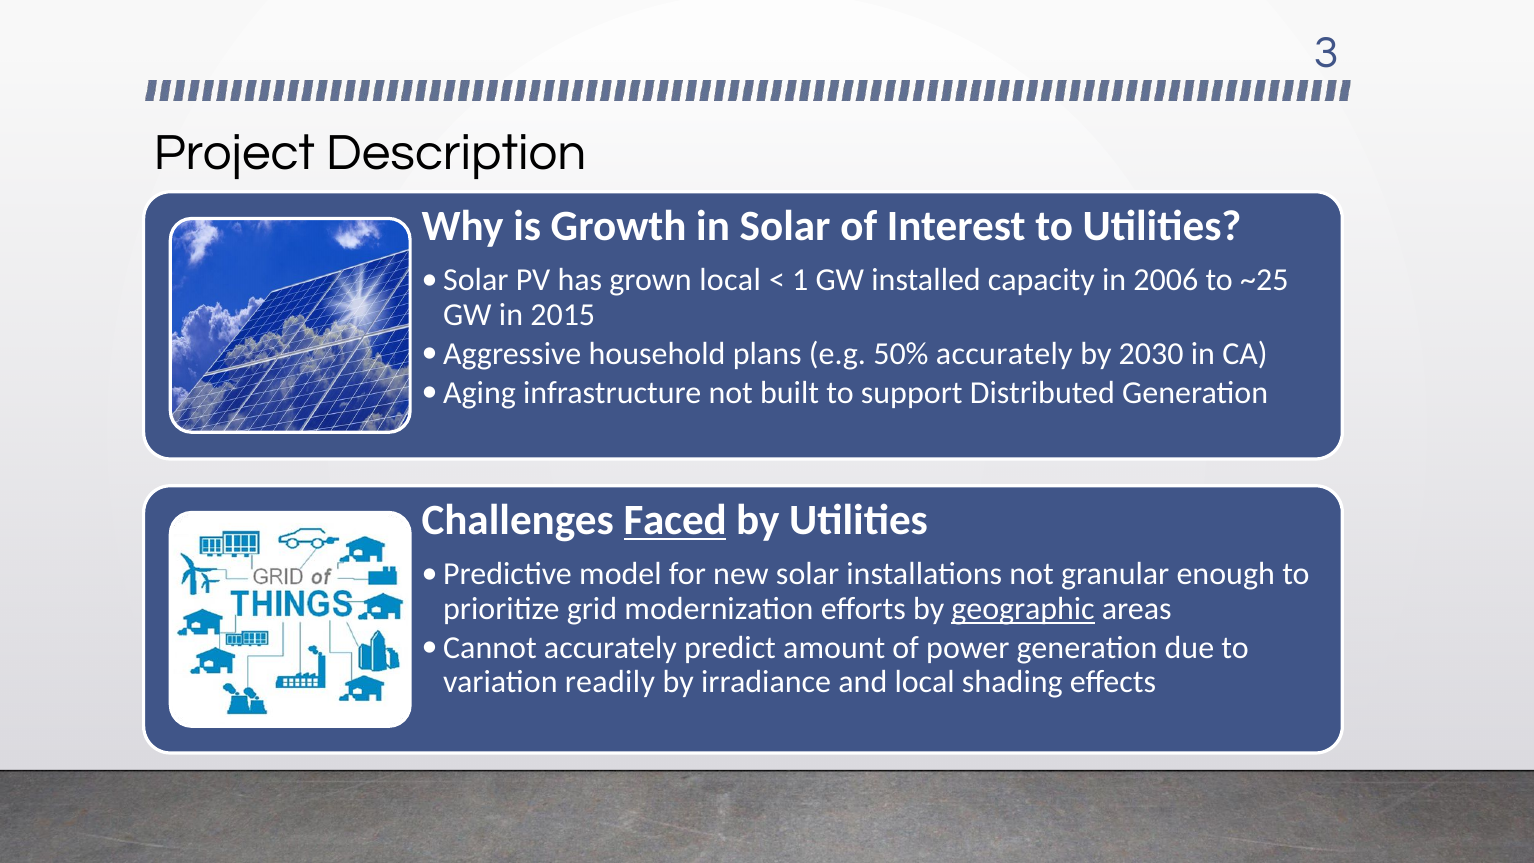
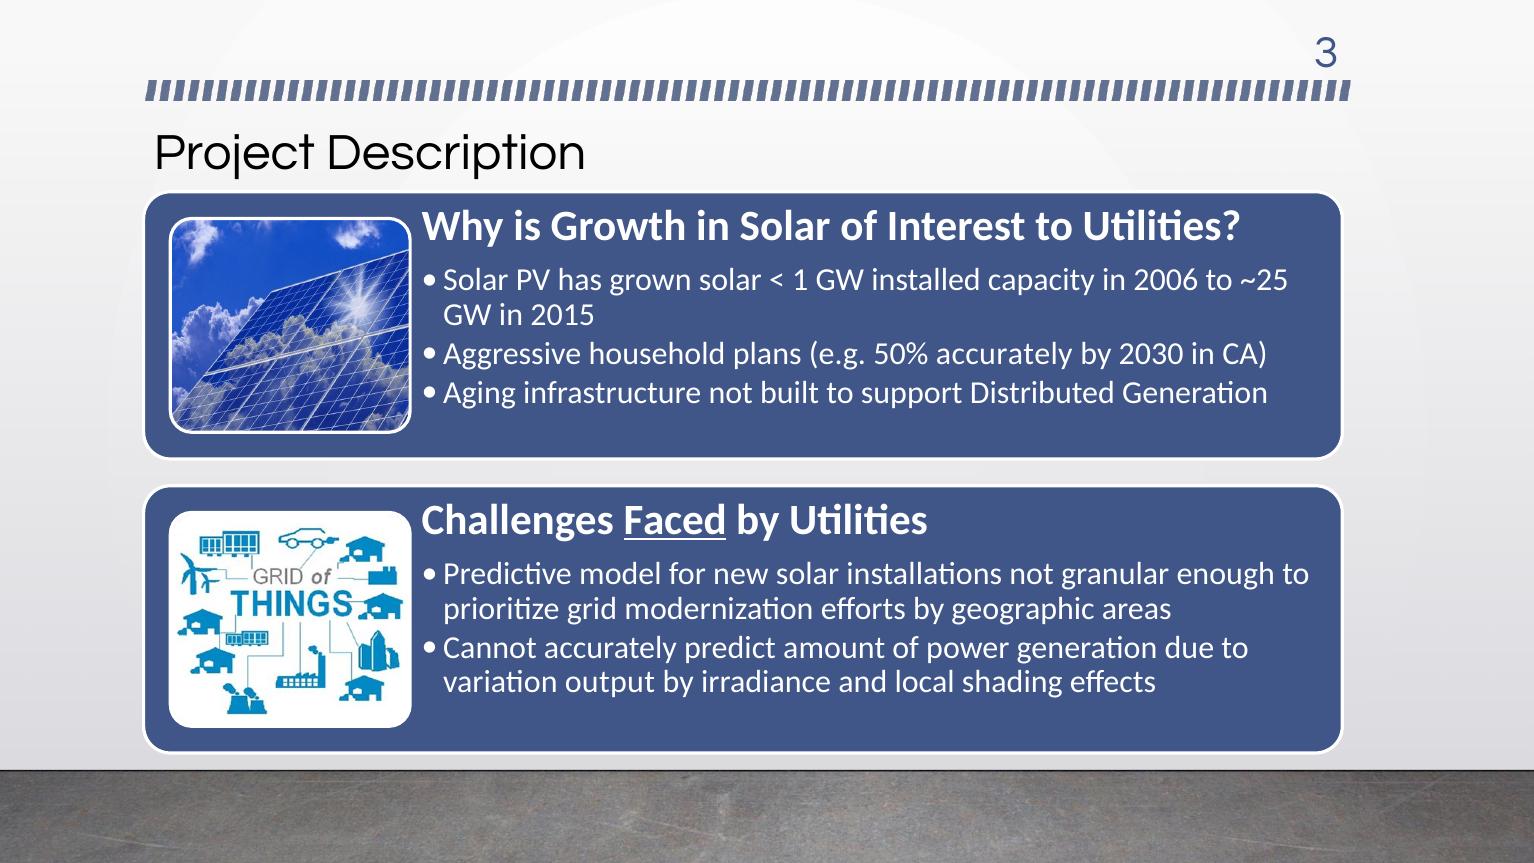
grown local: local -> solar
geographic underline: present -> none
readily: readily -> output
